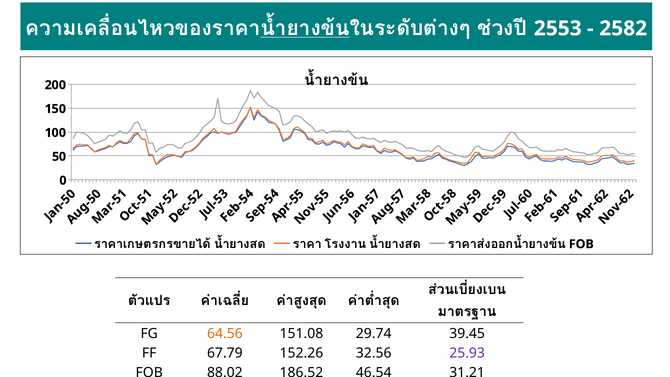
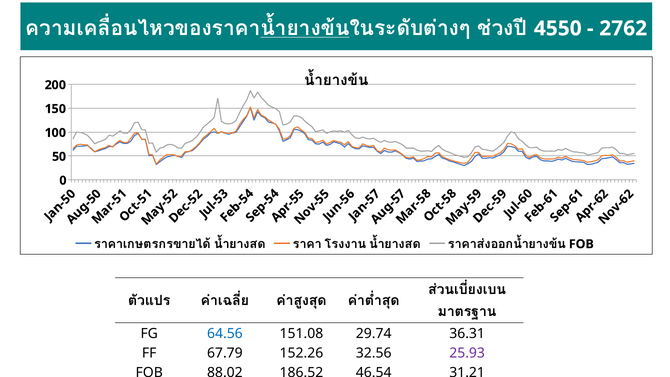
2553: 2553 -> 4550
2582: 2582 -> 2762
64.56 colour: orange -> blue
39.45: 39.45 -> 36.31
